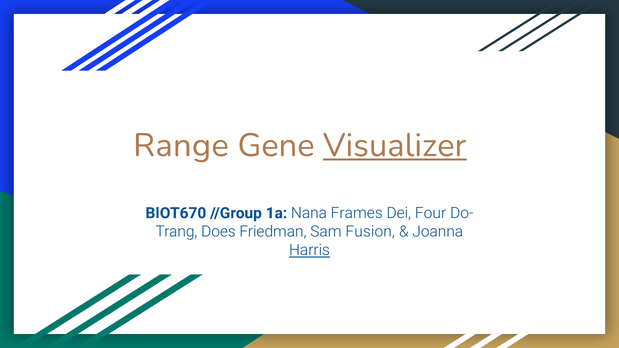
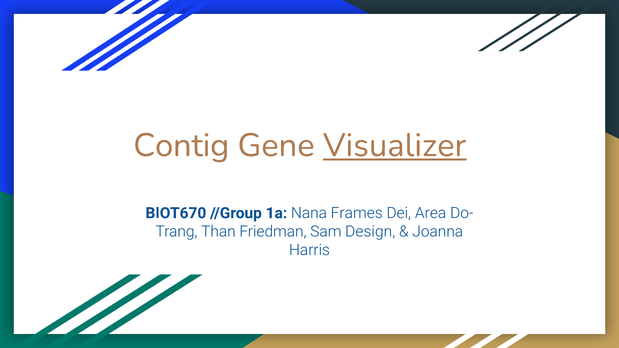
Range: Range -> Contig
Four: Four -> Area
Does: Does -> Than
Fusion: Fusion -> Design
Harris underline: present -> none
